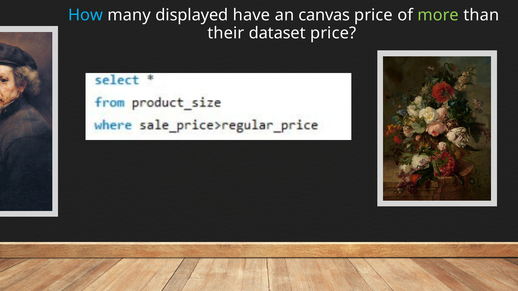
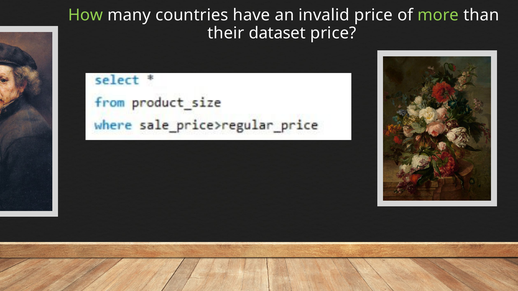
How colour: light blue -> light green
displayed: displayed -> countries
canvas: canvas -> invalid
